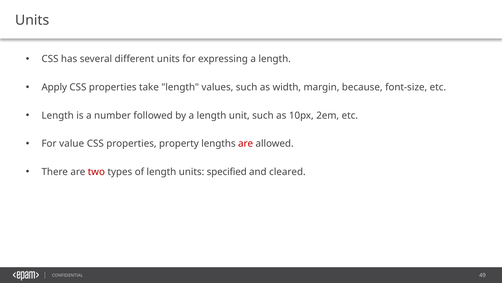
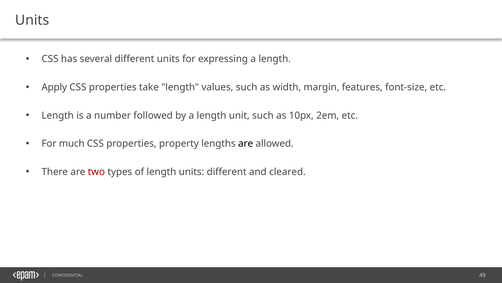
because: because -> features
value: value -> much
are at (246, 143) colour: red -> black
units specified: specified -> different
